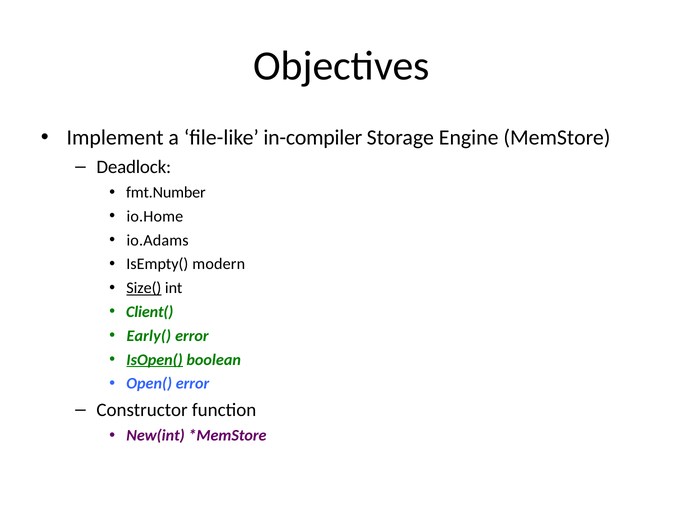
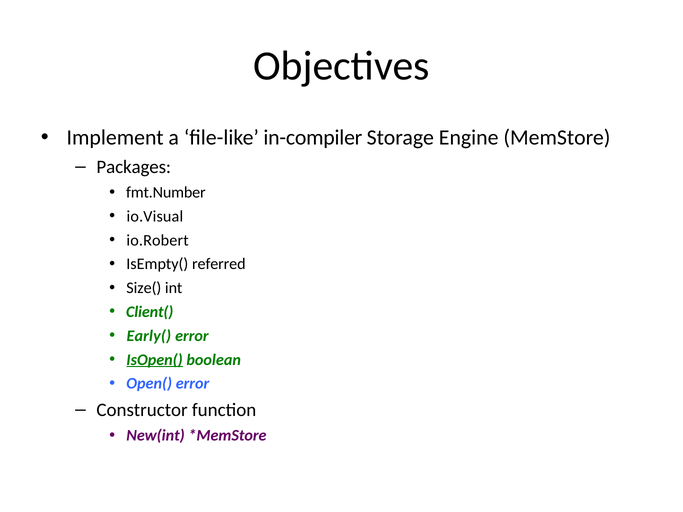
Deadlock: Deadlock -> Packages
io.Home: io.Home -> io.Visual
io.Adams: io.Adams -> io.Robert
modern: modern -> referred
Size( underline: present -> none
